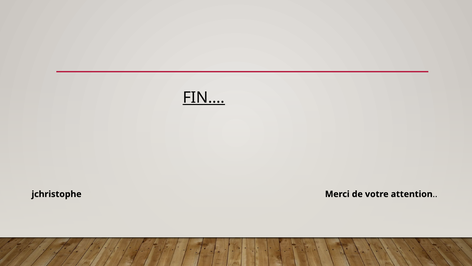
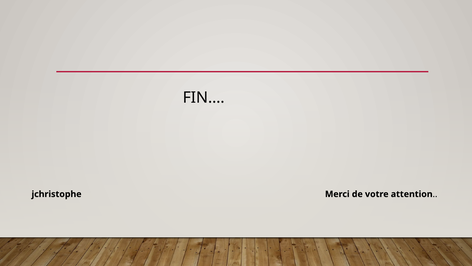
FIN… underline: present -> none
